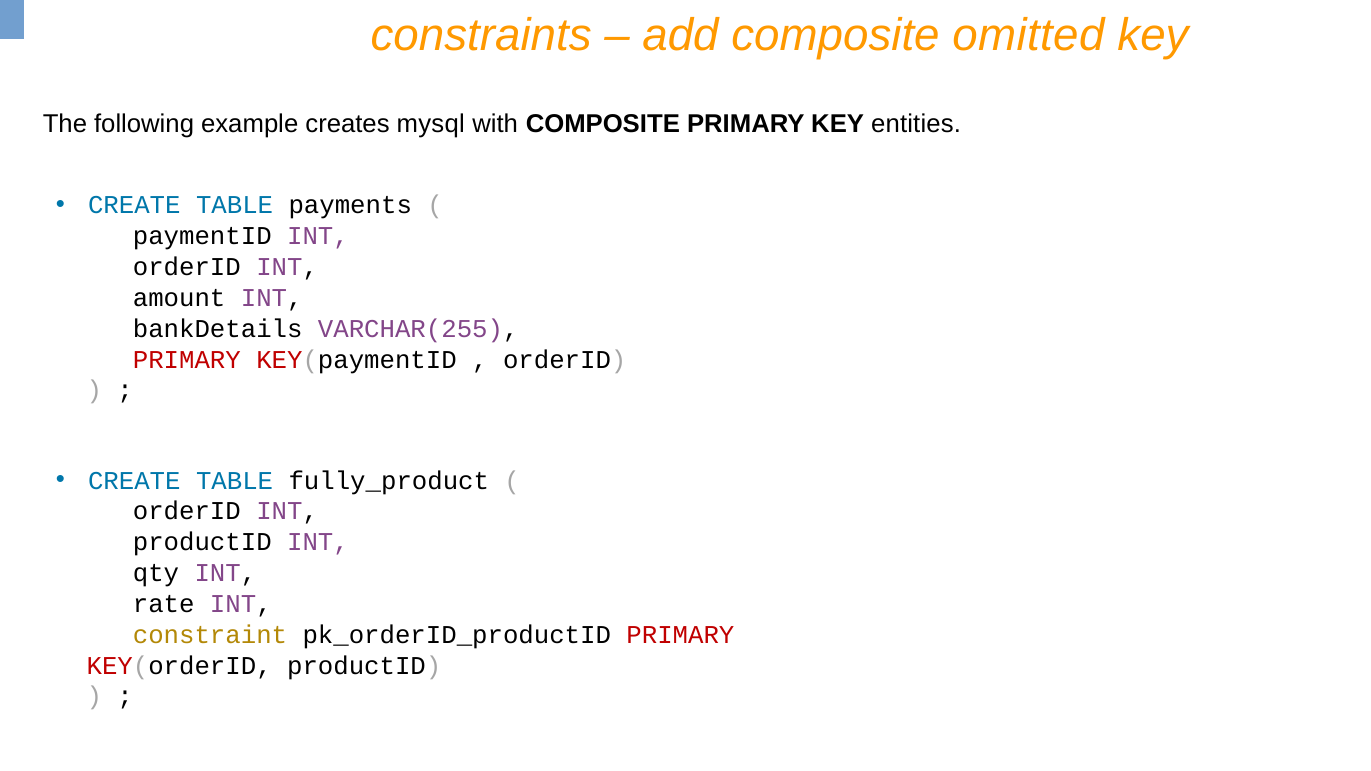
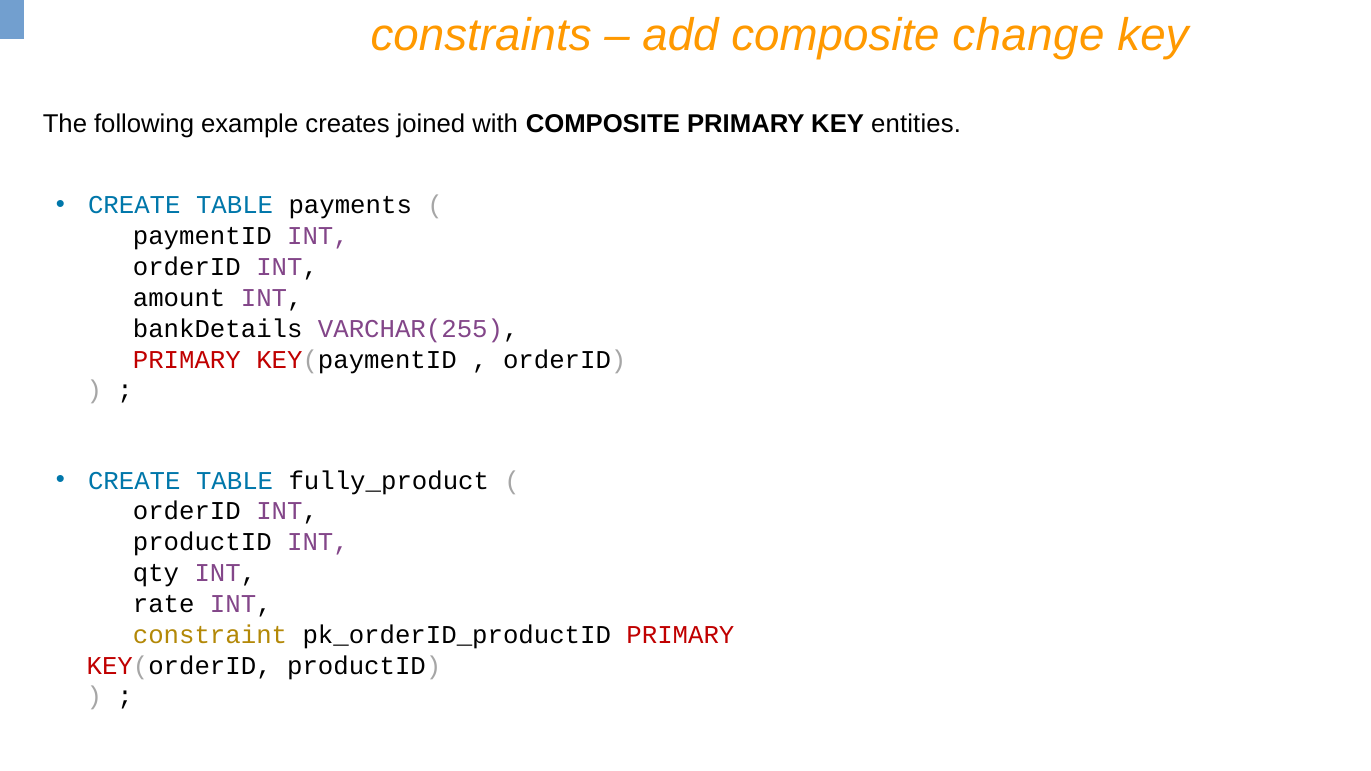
omitted: omitted -> change
mysql: mysql -> joined
